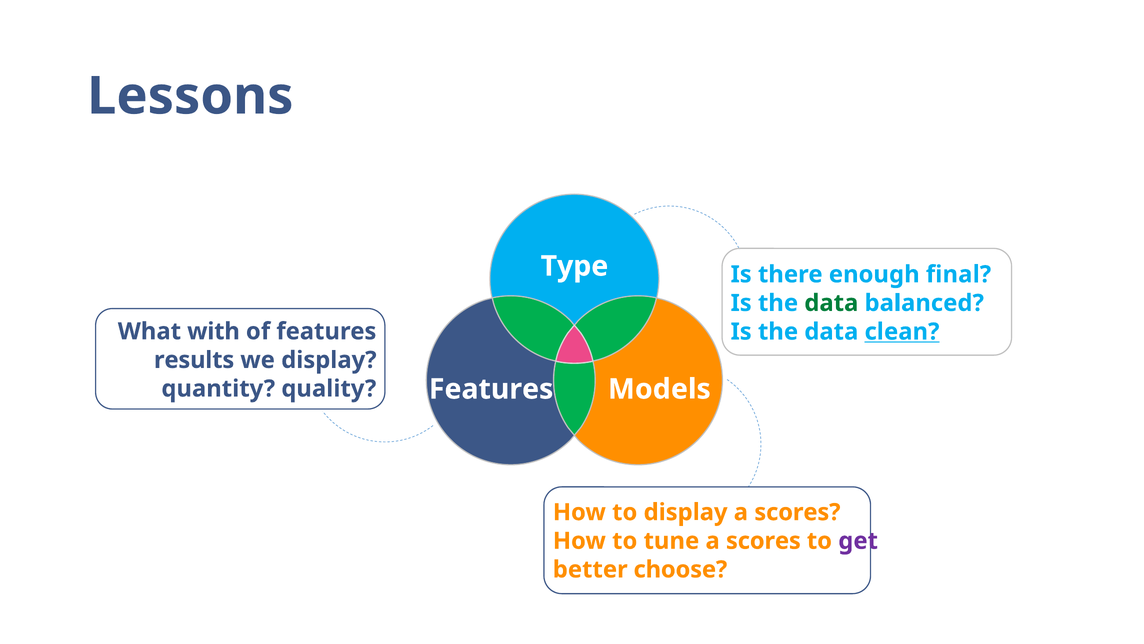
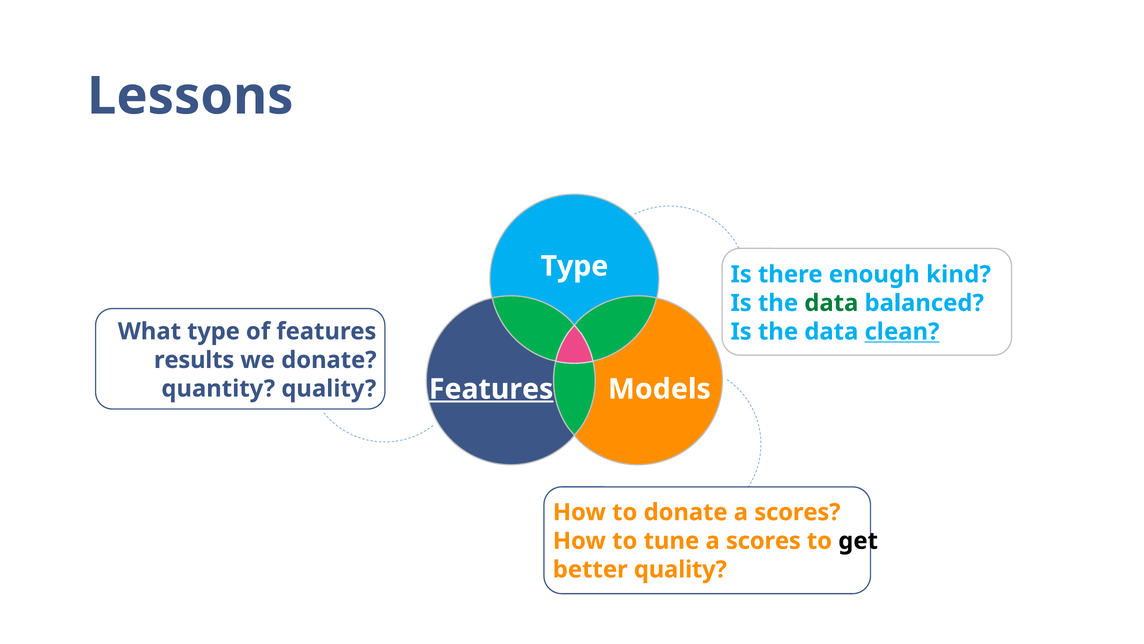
final: final -> kind
What with: with -> type
we display: display -> donate
Features at (491, 389) underline: none -> present
to display: display -> donate
get colour: purple -> black
better choose: choose -> quality
